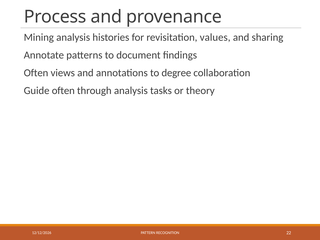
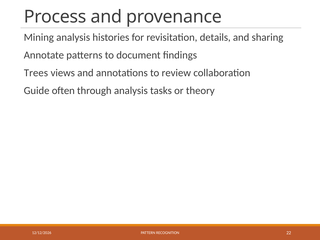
values: values -> details
Often at (36, 73): Often -> Trees
degree: degree -> review
